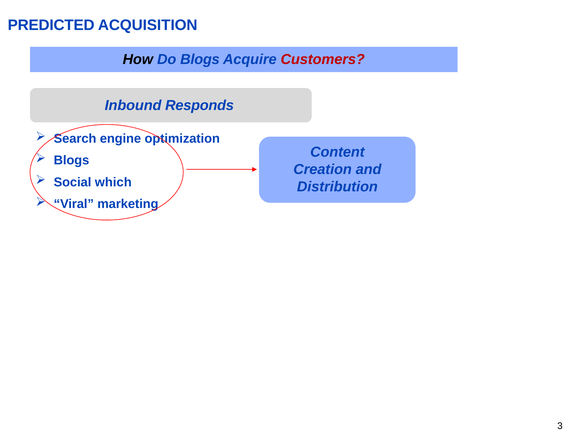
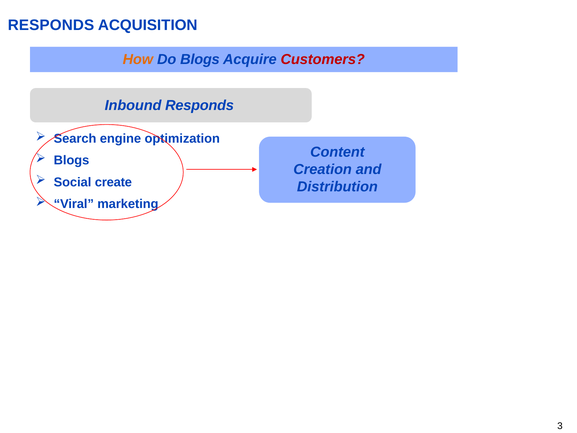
PREDICTED at (51, 25): PREDICTED -> RESPONDS
How colour: black -> orange
which: which -> create
